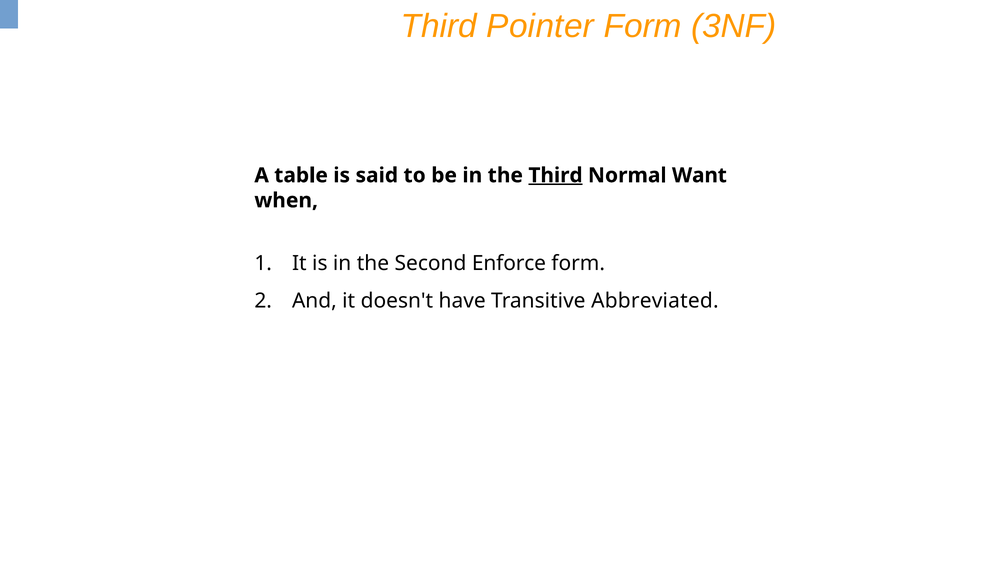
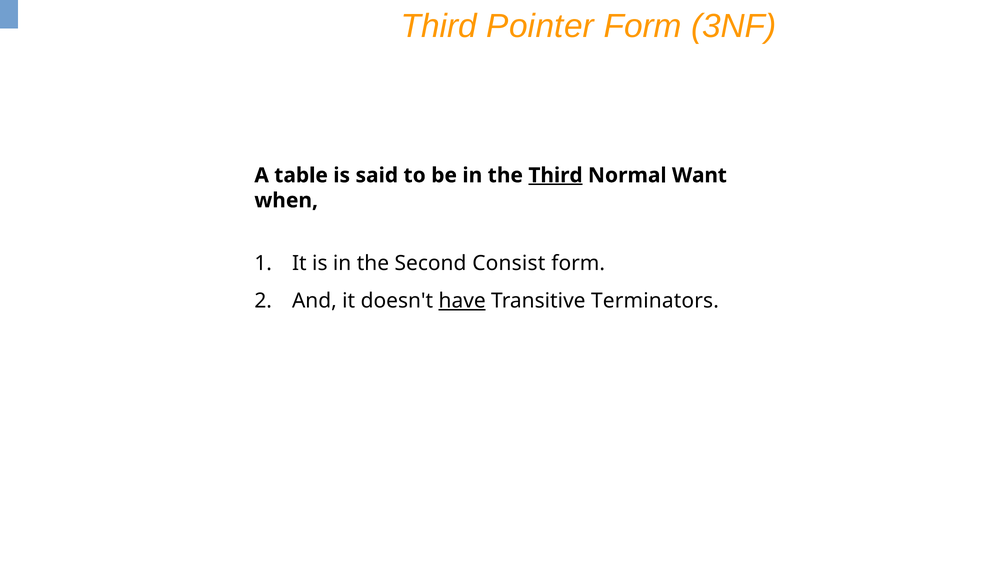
Enforce: Enforce -> Consist
have underline: none -> present
Abbreviated: Abbreviated -> Terminators
